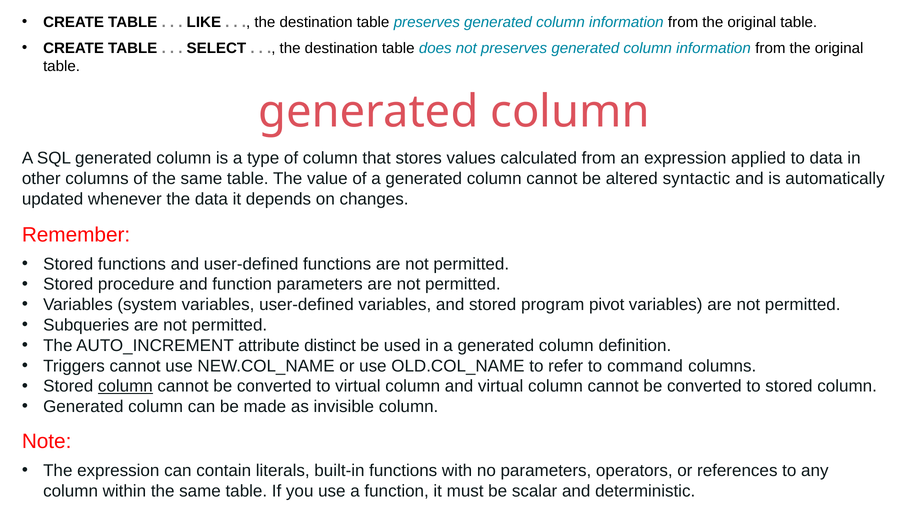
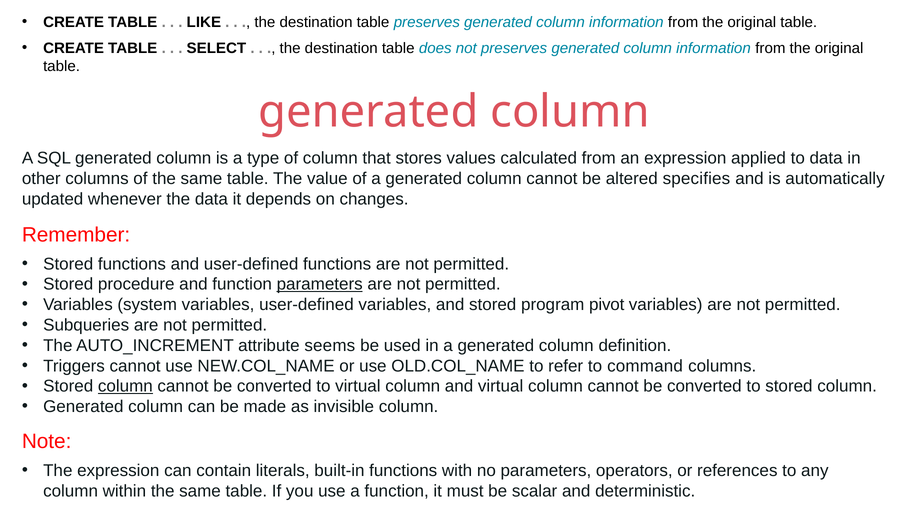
syntactic: syntactic -> specifies
parameters at (320, 285) underline: none -> present
distinct: distinct -> seems
